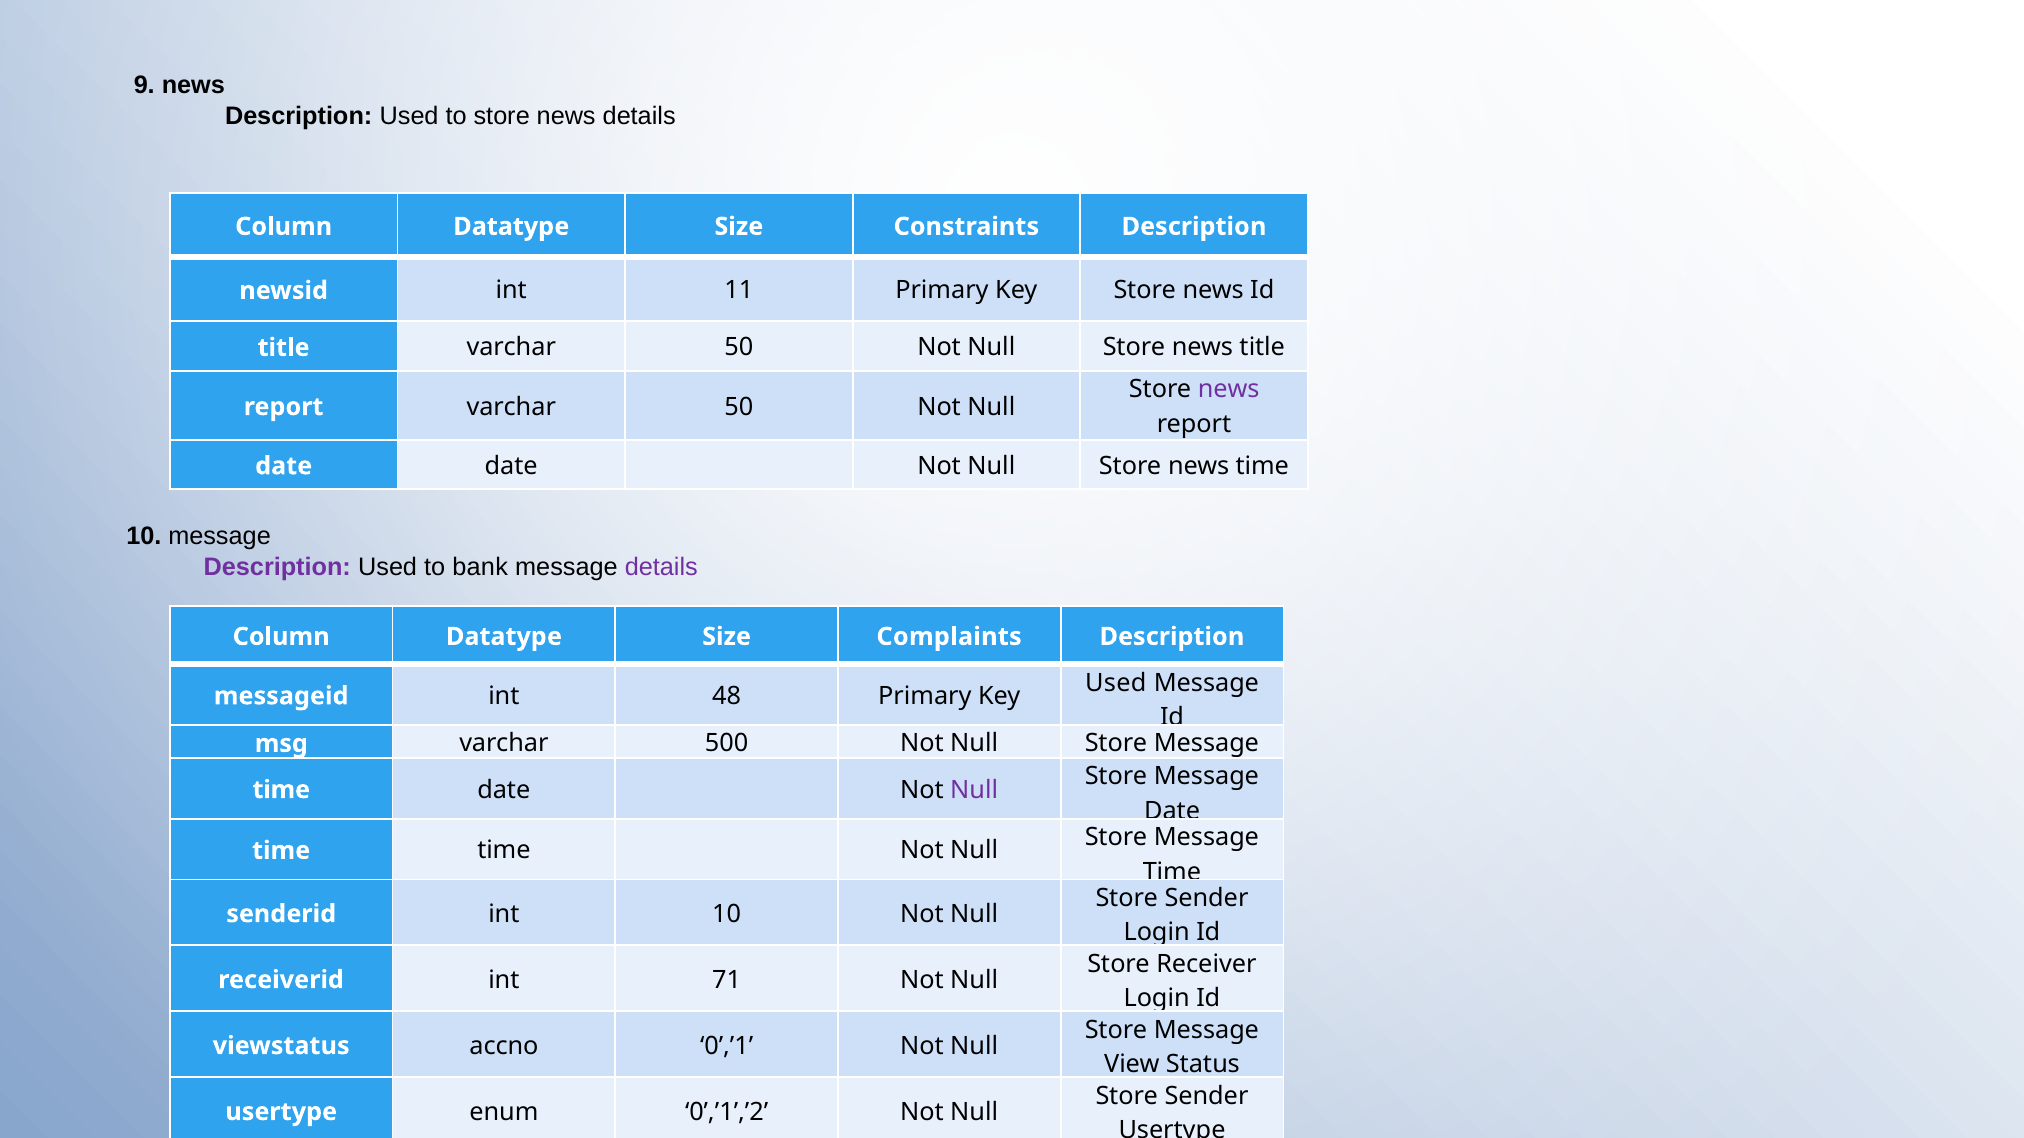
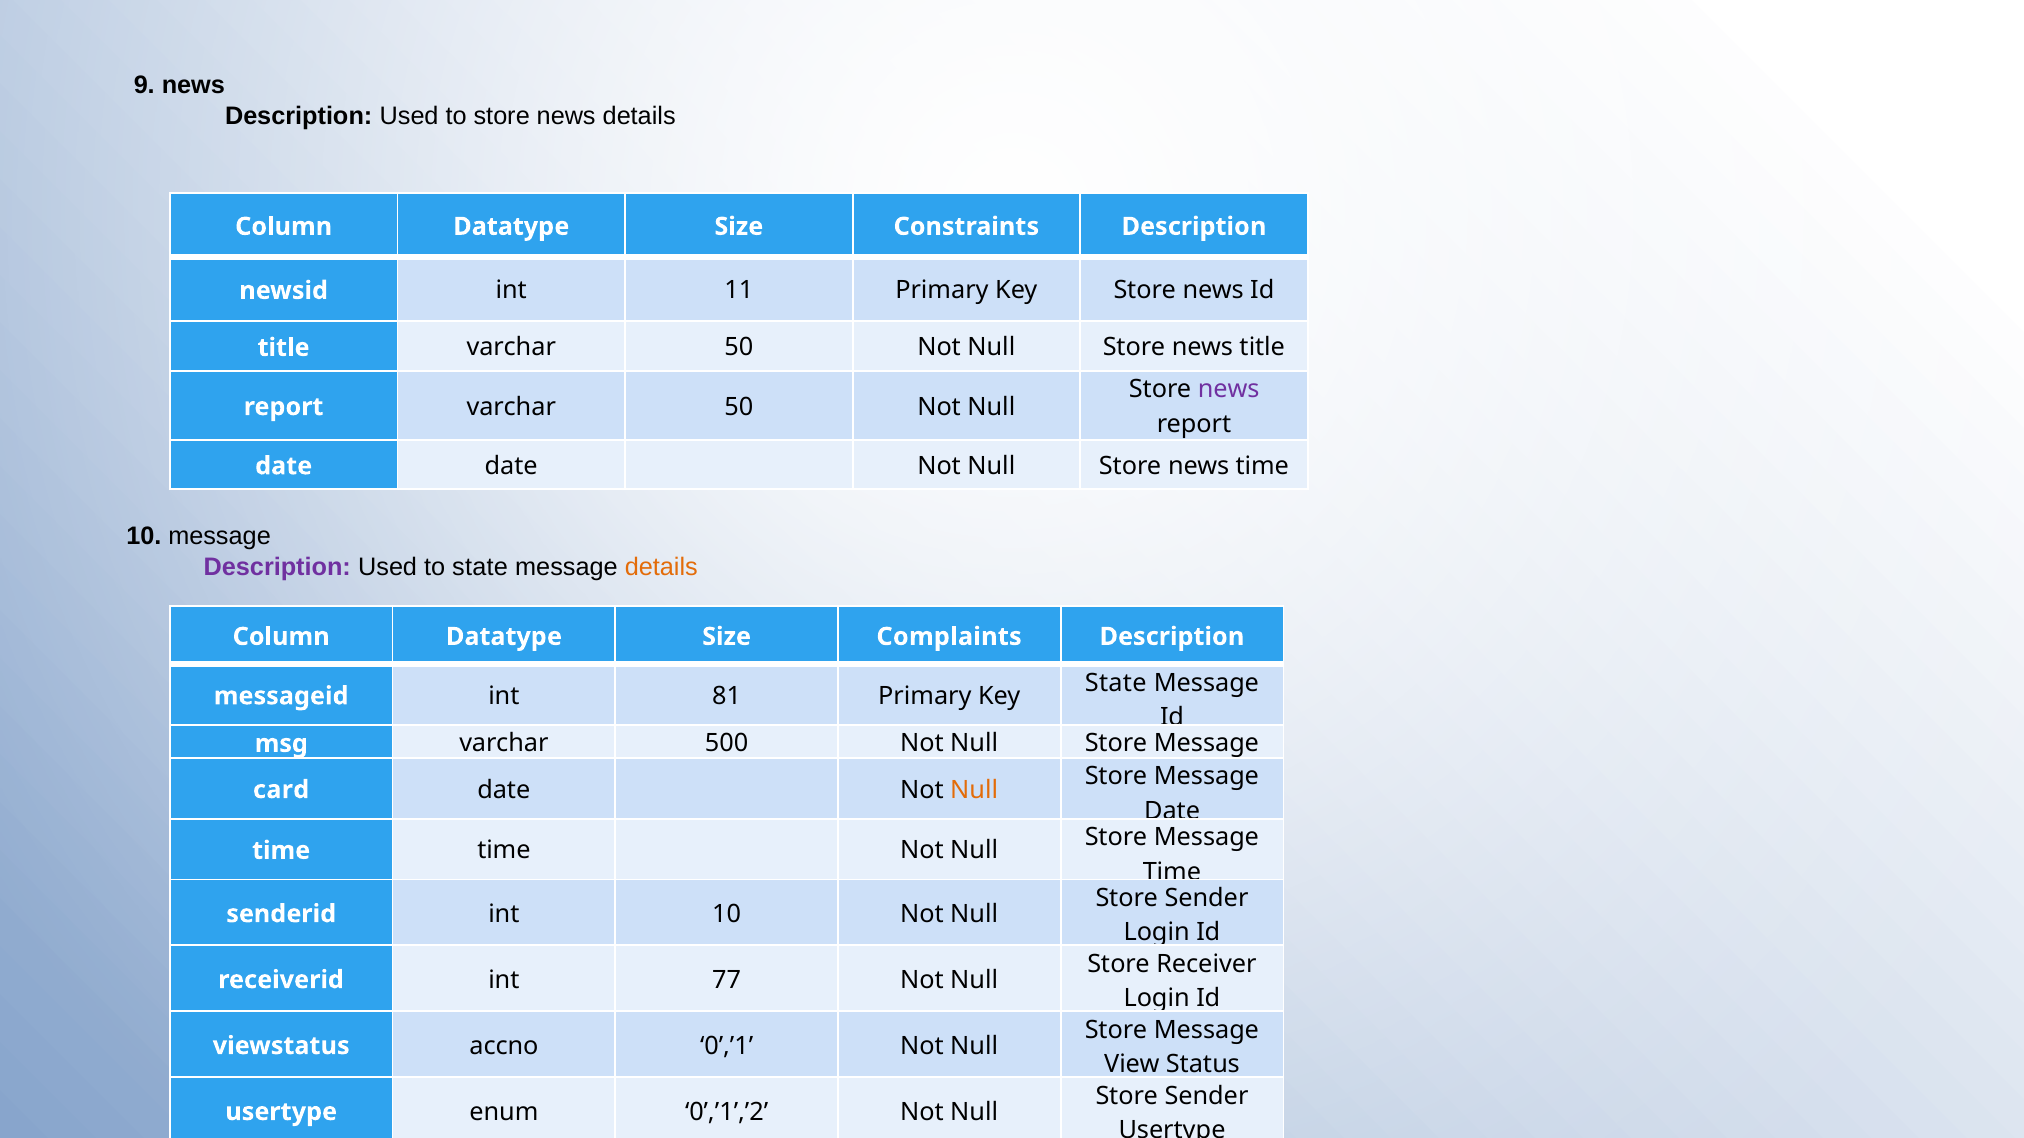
to bank: bank -> state
details at (661, 567) colour: purple -> orange
Used at (1116, 683): Used -> State
48: 48 -> 81
time at (281, 790): time -> card
Null at (974, 790) colour: purple -> orange
71: 71 -> 77
